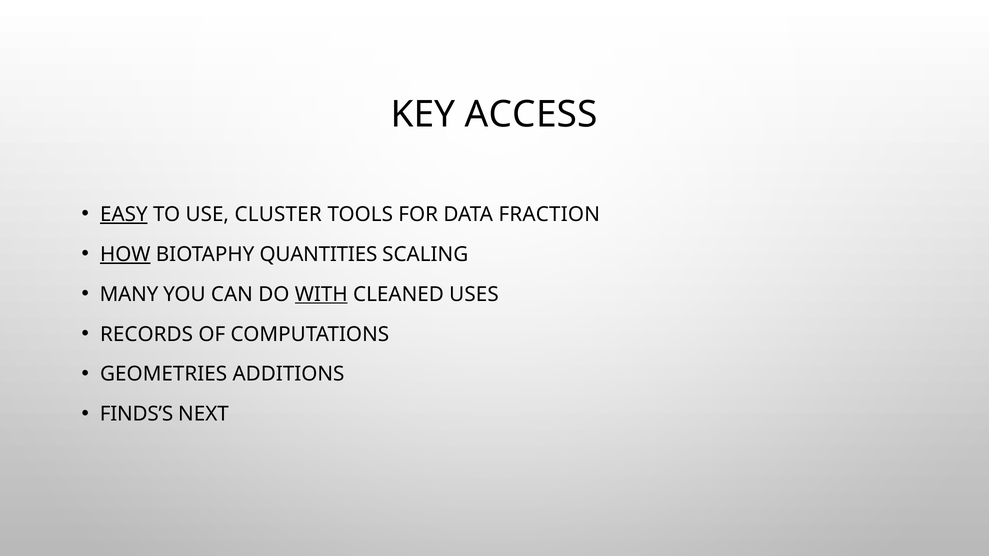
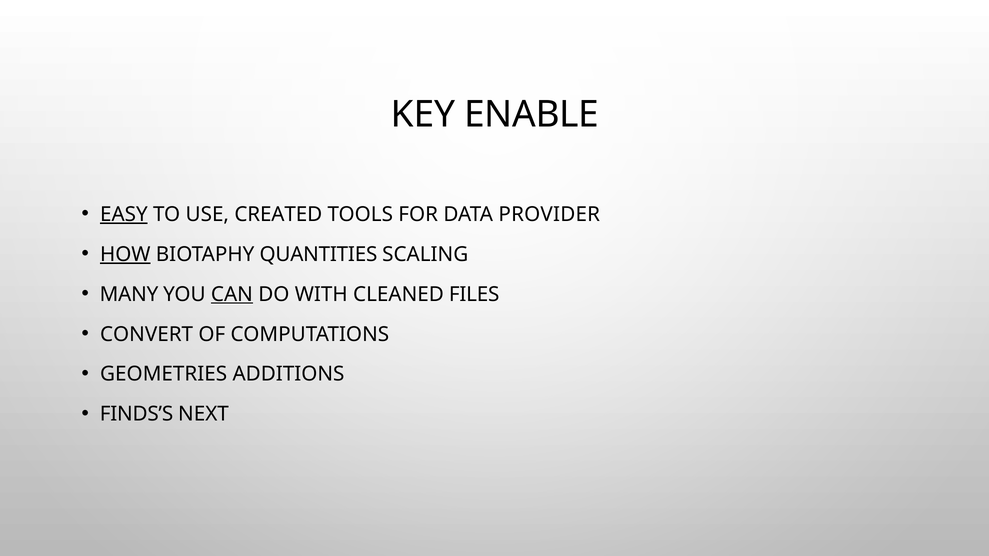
ACCESS: ACCESS -> ENABLE
CLUSTER: CLUSTER -> CREATED
FRACTION: FRACTION -> PROVIDER
CAN underline: none -> present
WITH underline: present -> none
USES: USES -> FILES
RECORDS: RECORDS -> CONVERT
